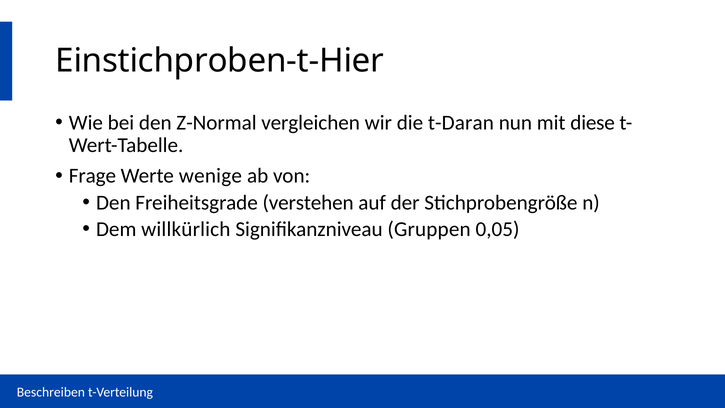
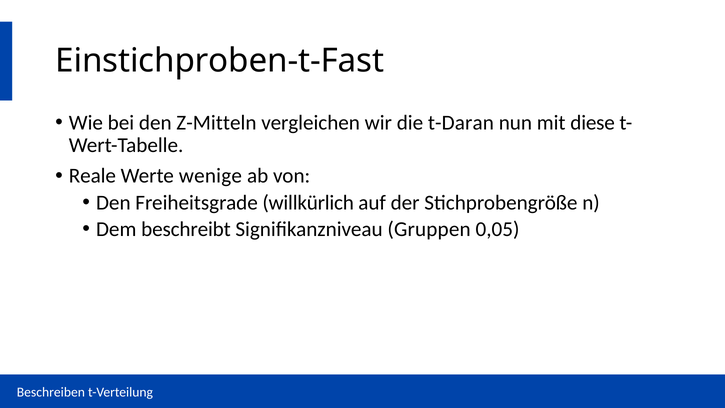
Einstichproben-t-Hier: Einstichproben-t-Hier -> Einstichproben-t-Fast
Z-Normal: Z-Normal -> Z-Mitteln
Frage: Frage -> Reale
verstehen: verstehen -> willkürlich
willkürlich: willkürlich -> beschreibt
